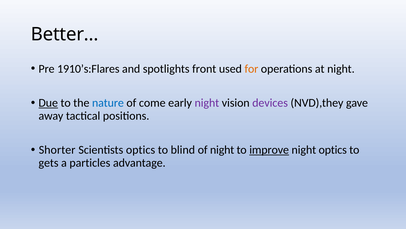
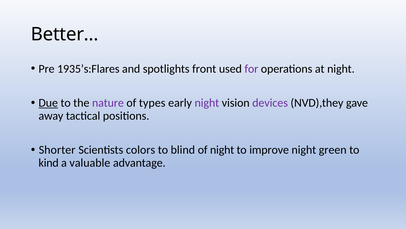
1910’s:Flares: 1910’s:Flares -> 1935’s:Flares
for colour: orange -> purple
nature colour: blue -> purple
come: come -> types
Scientists optics: optics -> colors
improve underline: present -> none
night optics: optics -> green
gets: gets -> kind
particles: particles -> valuable
